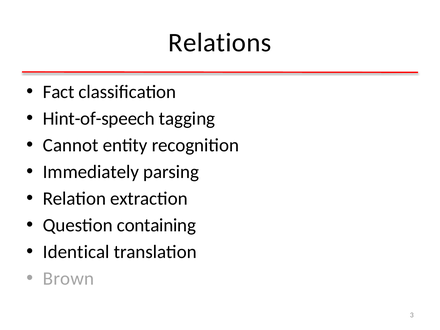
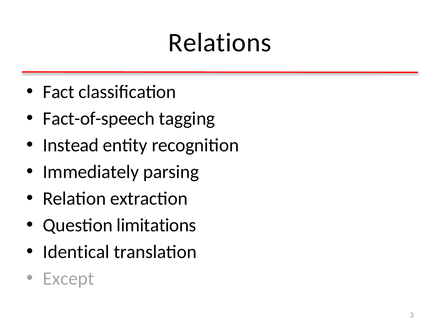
Hint-of-speech: Hint-of-speech -> Fact-of-speech
Cannot: Cannot -> Instead
containing: containing -> limitations
Brown: Brown -> Except
